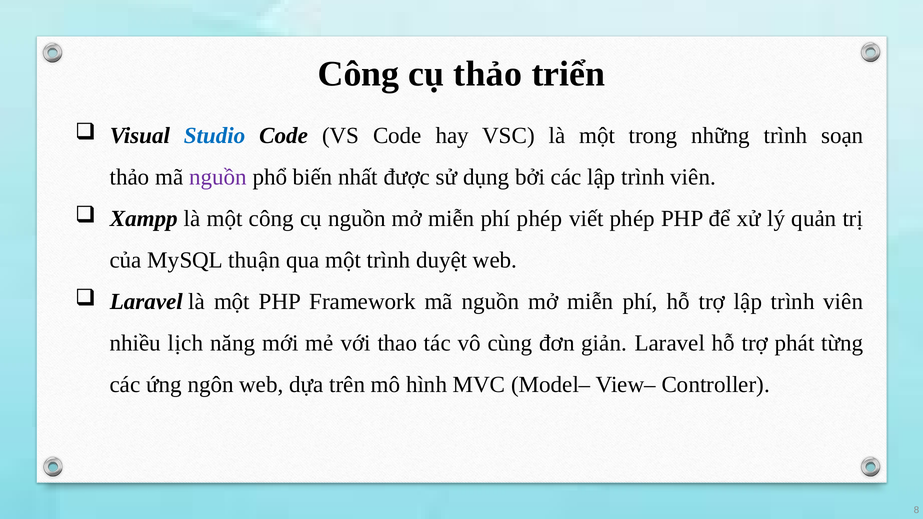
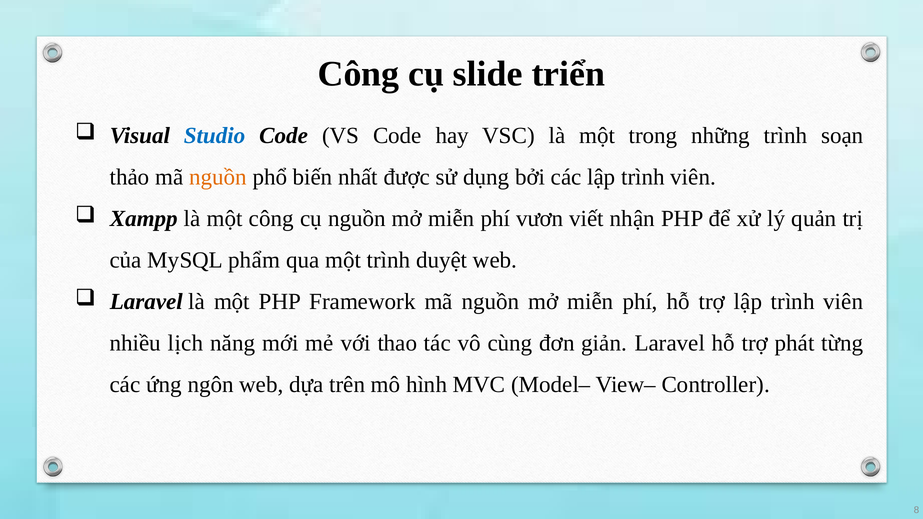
cụ thảo: thảo -> slide
nguồn at (218, 177) colour: purple -> orange
phí phép: phép -> vươn
viết phép: phép -> nhận
thuận: thuận -> phẩm
